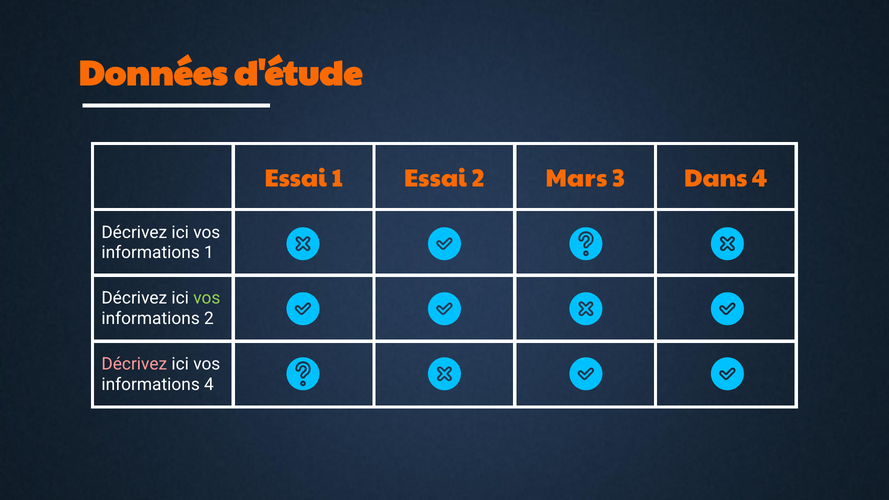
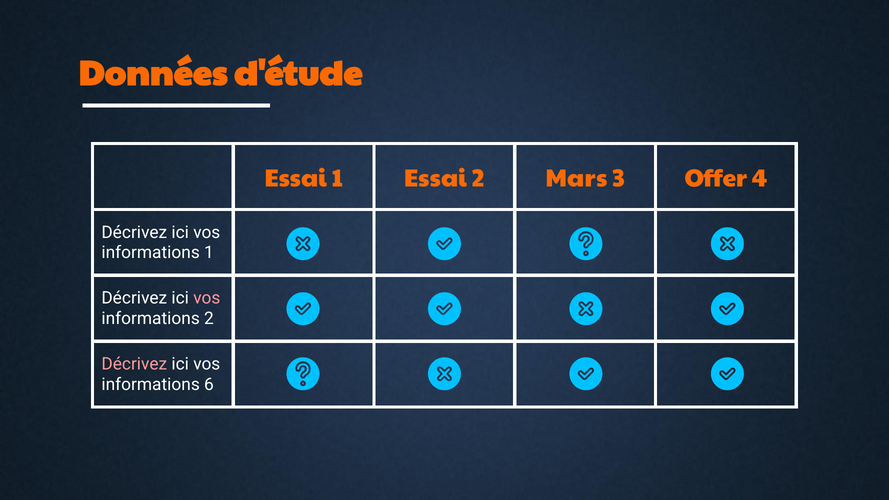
Dans: Dans -> Offer
vos at (207, 298) colour: light green -> pink
informations 4: 4 -> 6
